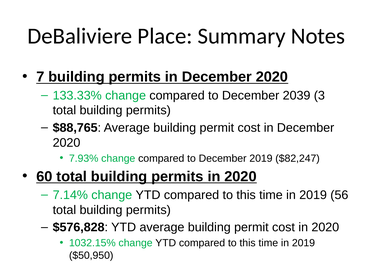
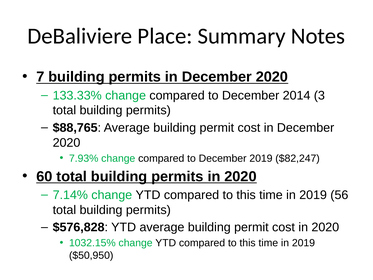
2039: 2039 -> 2014
